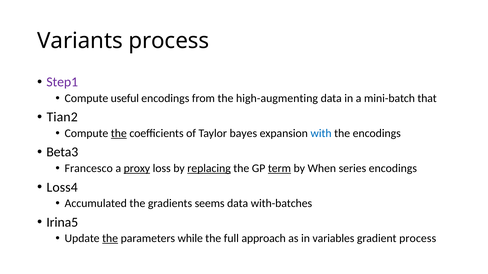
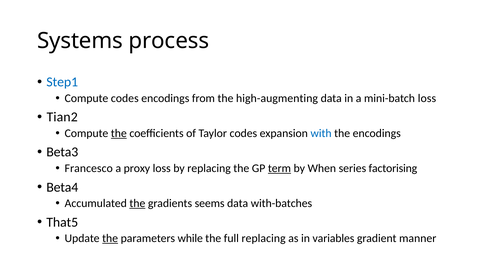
Variants: Variants -> Systems
Step1 colour: purple -> blue
Compute useful: useful -> codes
mini-batch that: that -> loss
Taylor bayes: bayes -> codes
proxy underline: present -> none
replacing at (209, 169) underline: present -> none
series encodings: encodings -> factorising
Loss4: Loss4 -> Beta4
the at (137, 204) underline: none -> present
Irina5: Irina5 -> That5
full approach: approach -> replacing
gradient process: process -> manner
